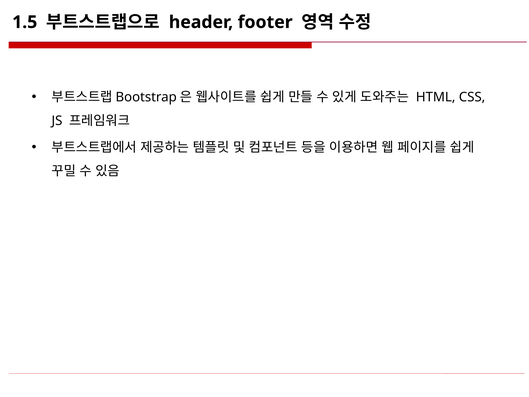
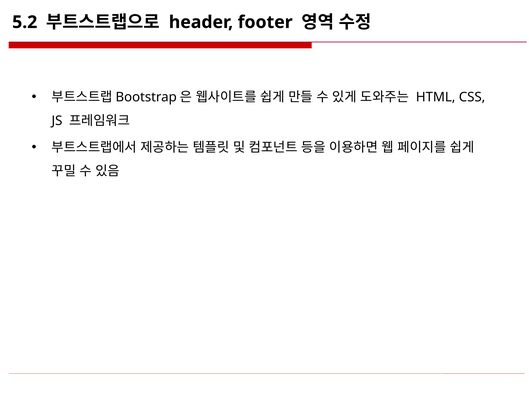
1.5: 1.5 -> 5.2
